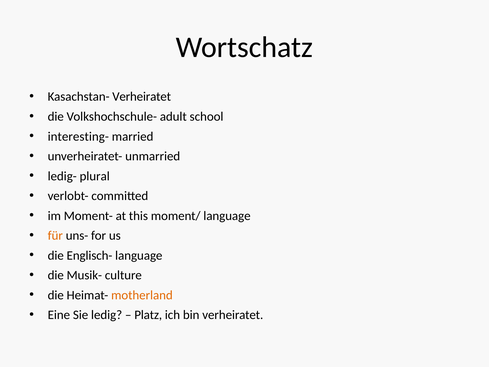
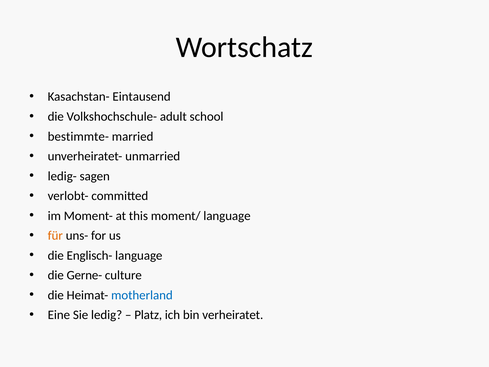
Kasachstan- Verheiratet: Verheiratet -> Eintausend
interesting-: interesting- -> bestimmte-
plural: plural -> sagen
Musik-: Musik- -> Gerne-
motherland colour: orange -> blue
